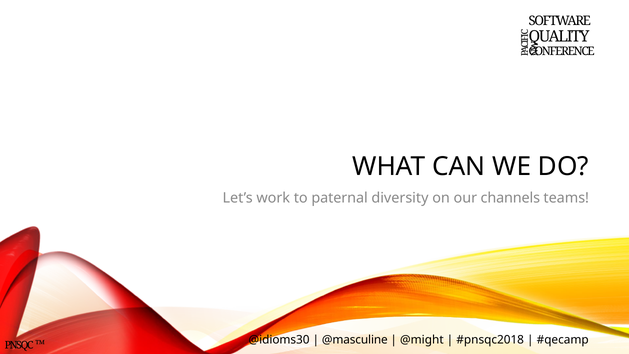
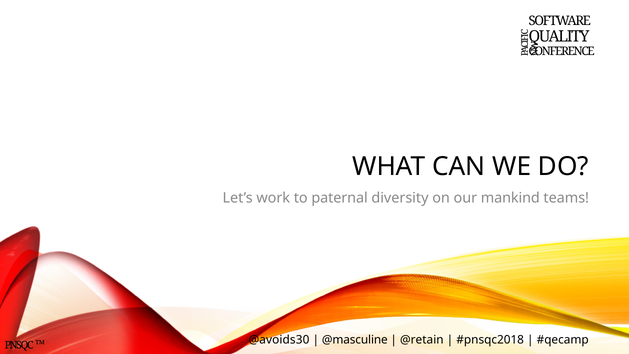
channels: channels -> mankind
@idioms30: @idioms30 -> @avoids30
@might: @might -> @retain
